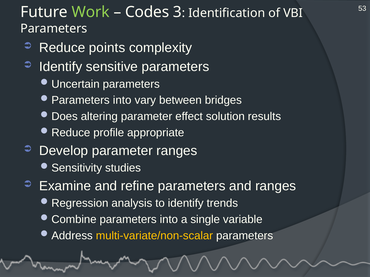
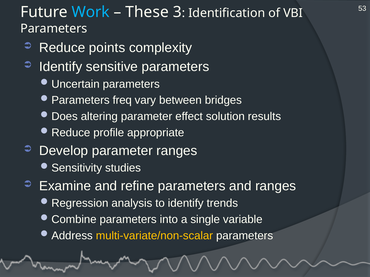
Work colour: light green -> light blue
Codes: Codes -> These
into at (122, 100): into -> freq
